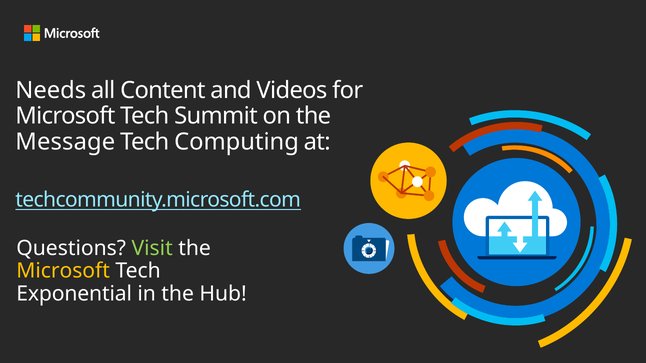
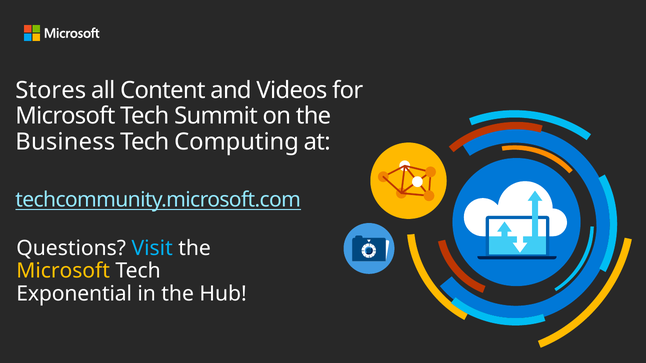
Needs: Needs -> Stores
Message: Message -> Business
Visit colour: light green -> light blue
